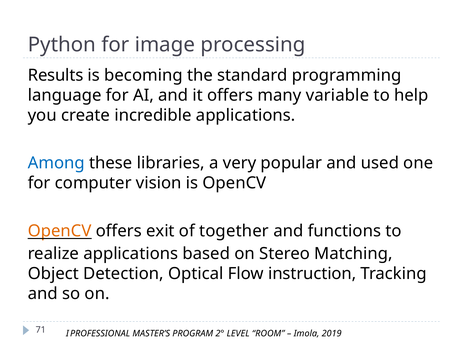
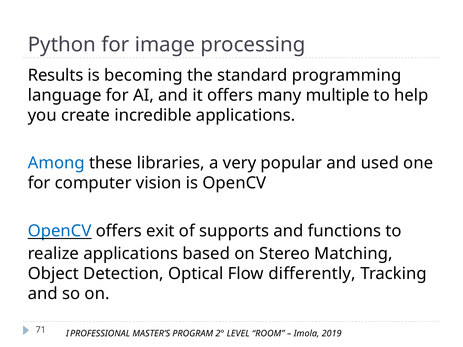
variable: variable -> multiple
OpenCV at (60, 231) colour: orange -> blue
together: together -> supports
instruction: instruction -> differently
